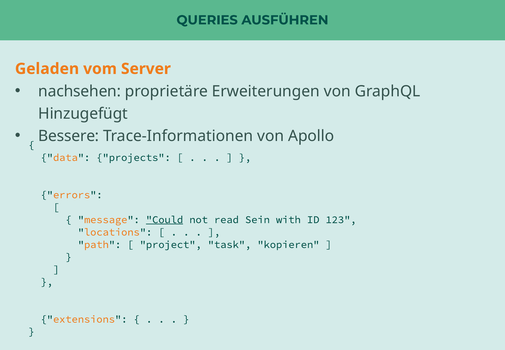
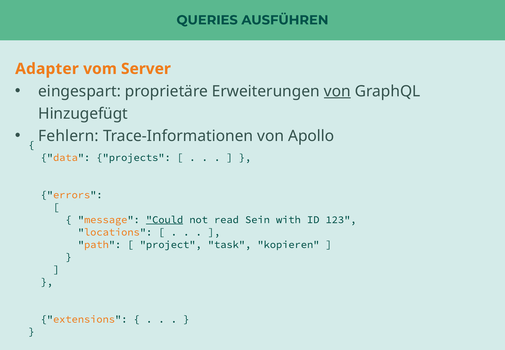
Geladen: Geladen -> Adapter
nachsehen: nachsehen -> eingespart
von at (337, 91) underline: none -> present
Bessere: Bessere -> Fehlern
